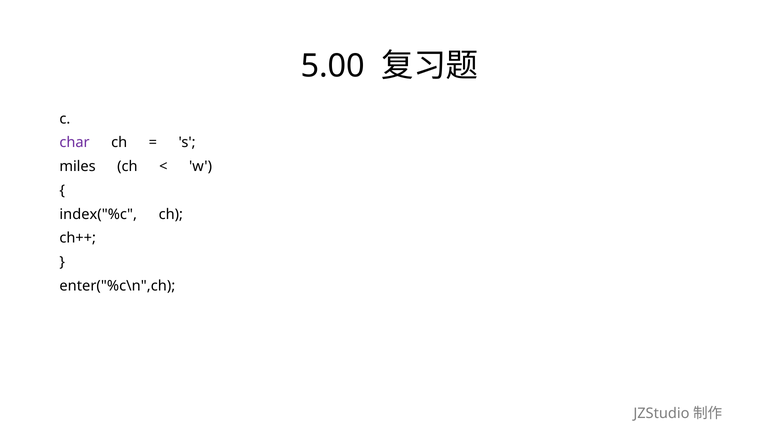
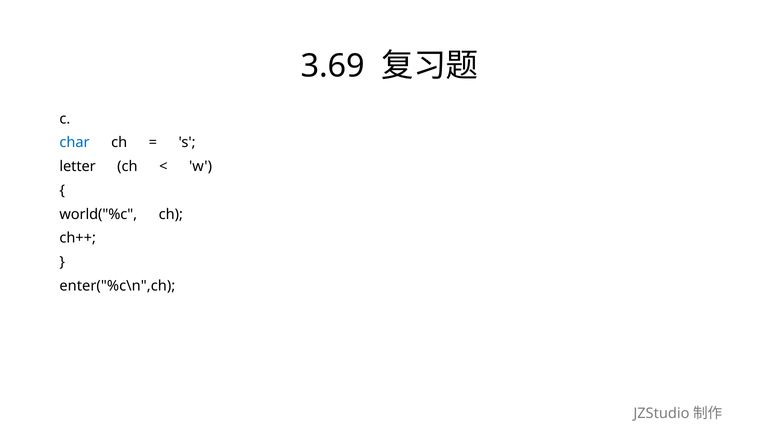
5.00: 5.00 -> 3.69
char colour: purple -> blue
miles: miles -> letter
index("%c: index("%c -> world("%c
